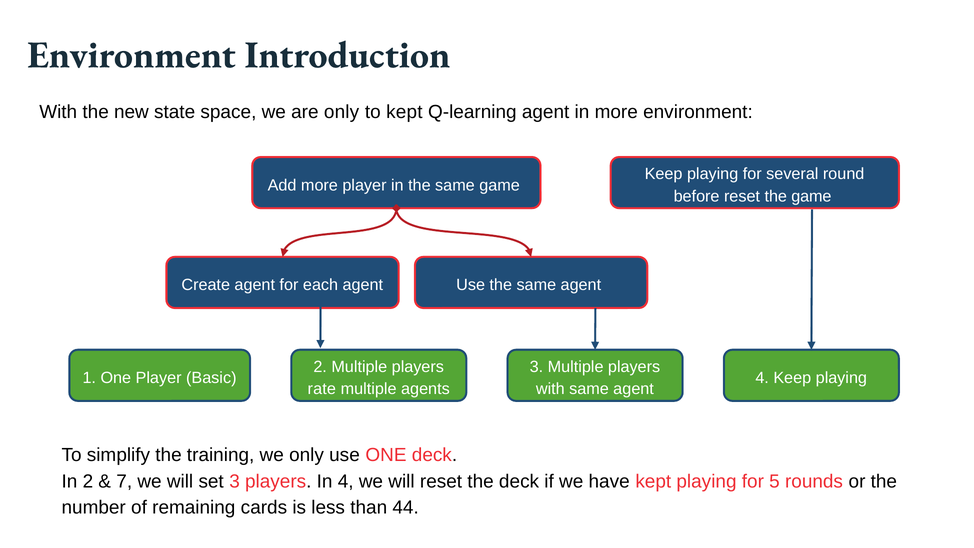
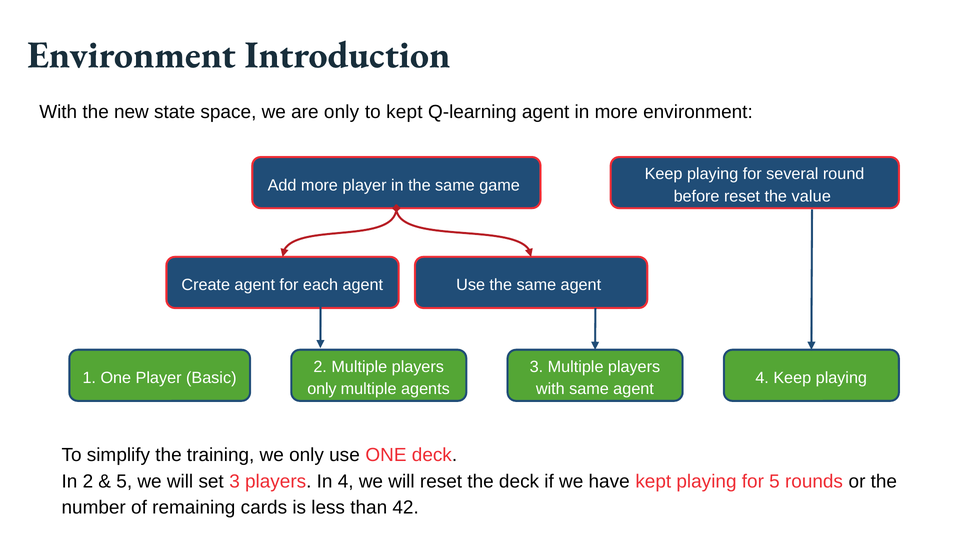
the game: game -> value
rate at (322, 389): rate -> only
7 at (124, 481): 7 -> 5
44: 44 -> 42
